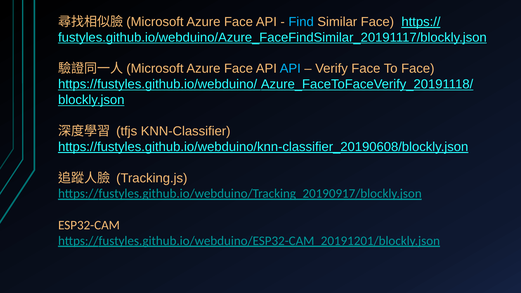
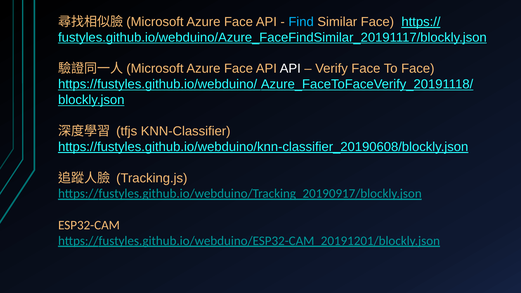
API at (290, 69) colour: light blue -> white
